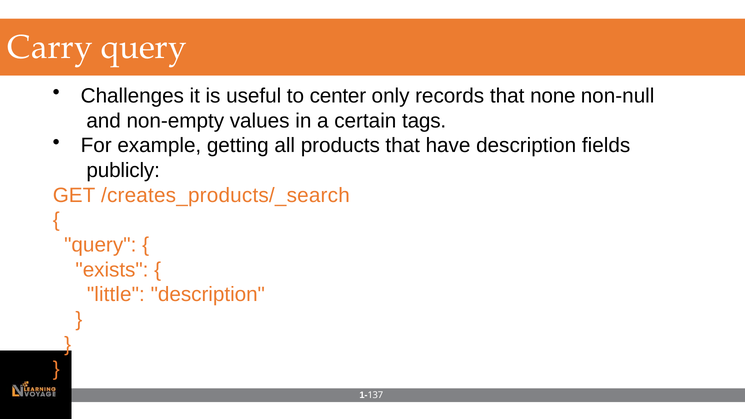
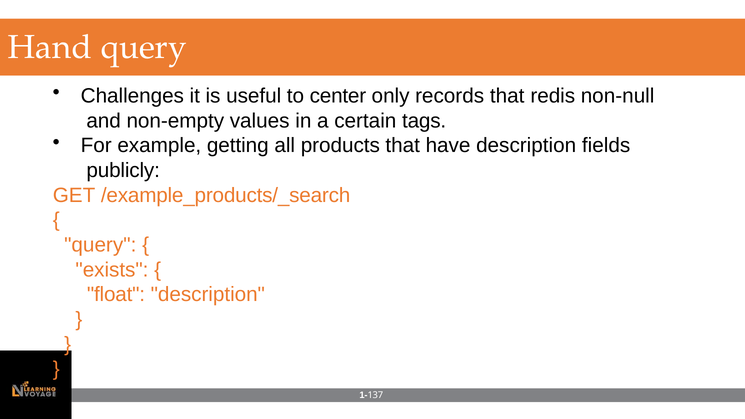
Carry: Carry -> Hand
none: none -> redis
/creates_products/_search: /creates_products/_search -> /example_products/_search
little: little -> float
